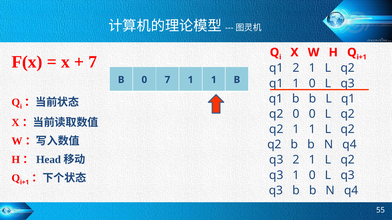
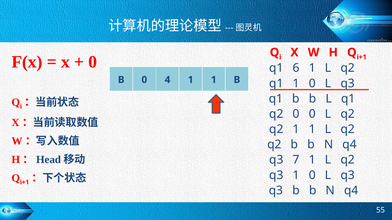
7 at (93, 62): 7 -> 0
q1 2: 2 -> 6
0 7: 7 -> 4
q3 2: 2 -> 7
